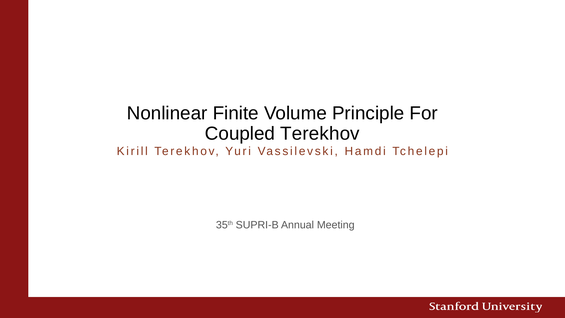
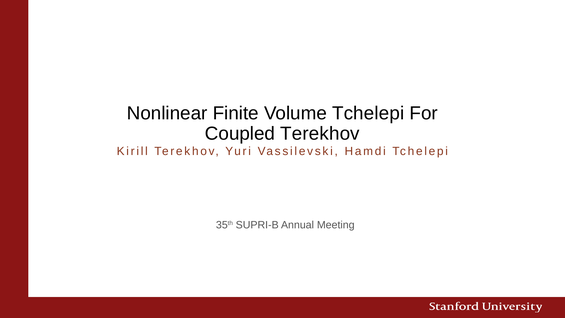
Volume Principle: Principle -> Tchelepi
